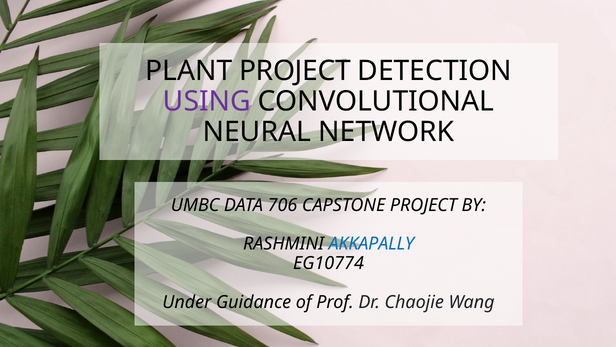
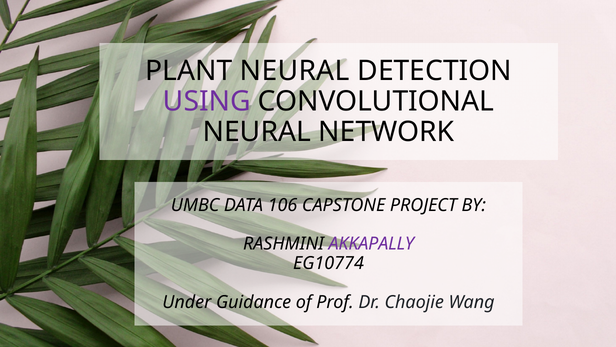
PLANT PROJECT: PROJECT -> NEURAL
706: 706 -> 106
AKKAPALLY colour: blue -> purple
